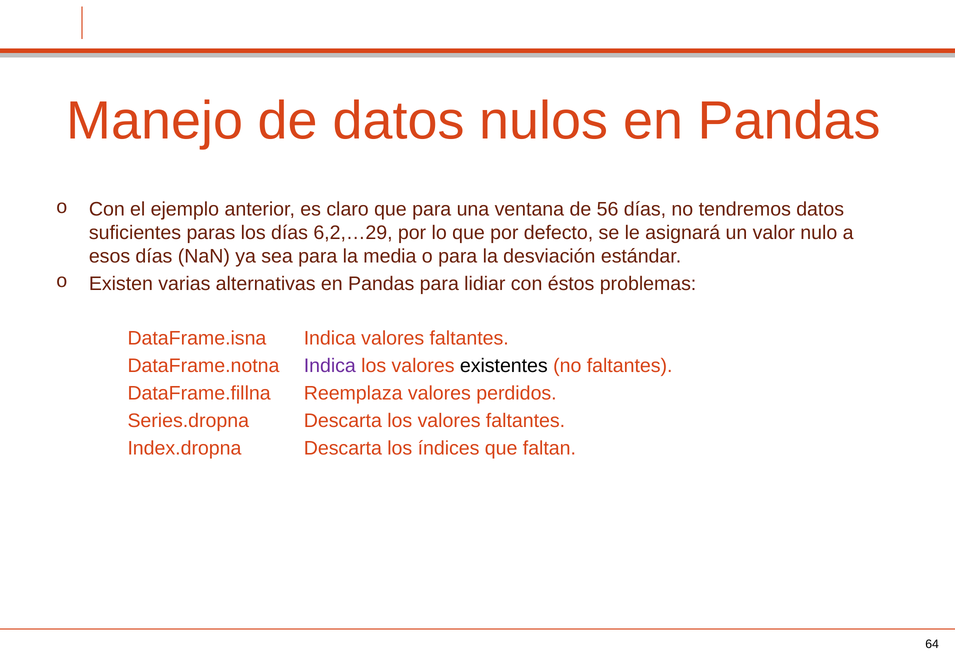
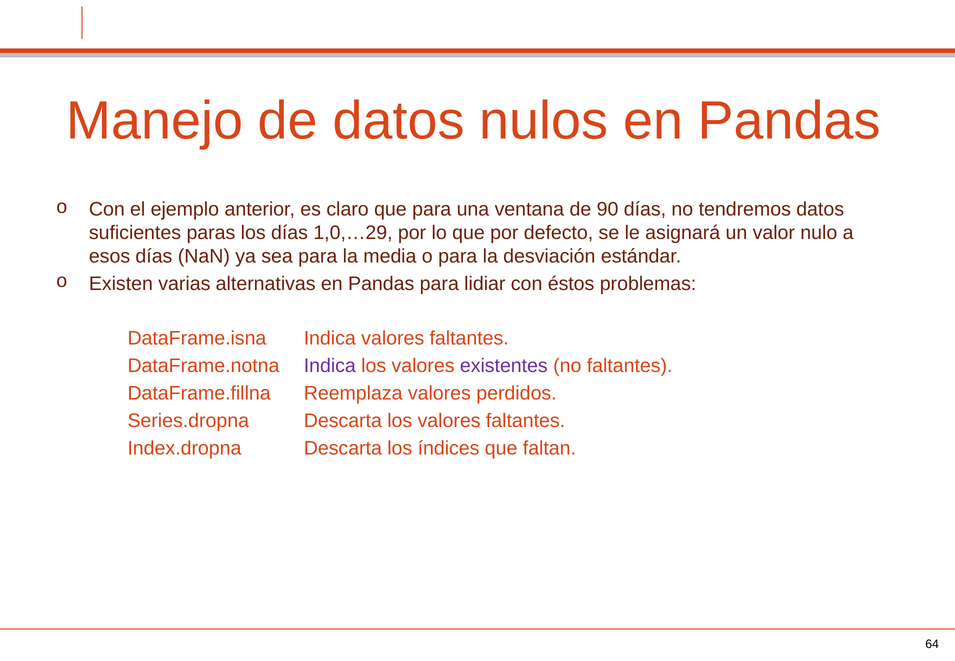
56: 56 -> 90
6,2,…29: 6,2,…29 -> 1,0,…29
existentes colour: black -> purple
